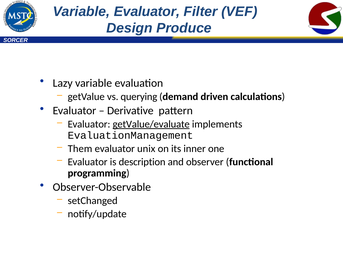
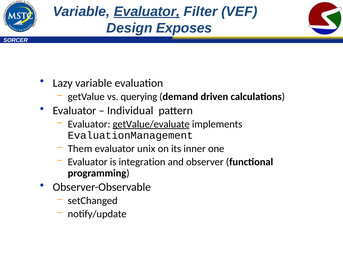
Evaluator at (147, 12) underline: none -> present
Produce: Produce -> Exposes
Derivative: Derivative -> Individual
description: description -> integration
